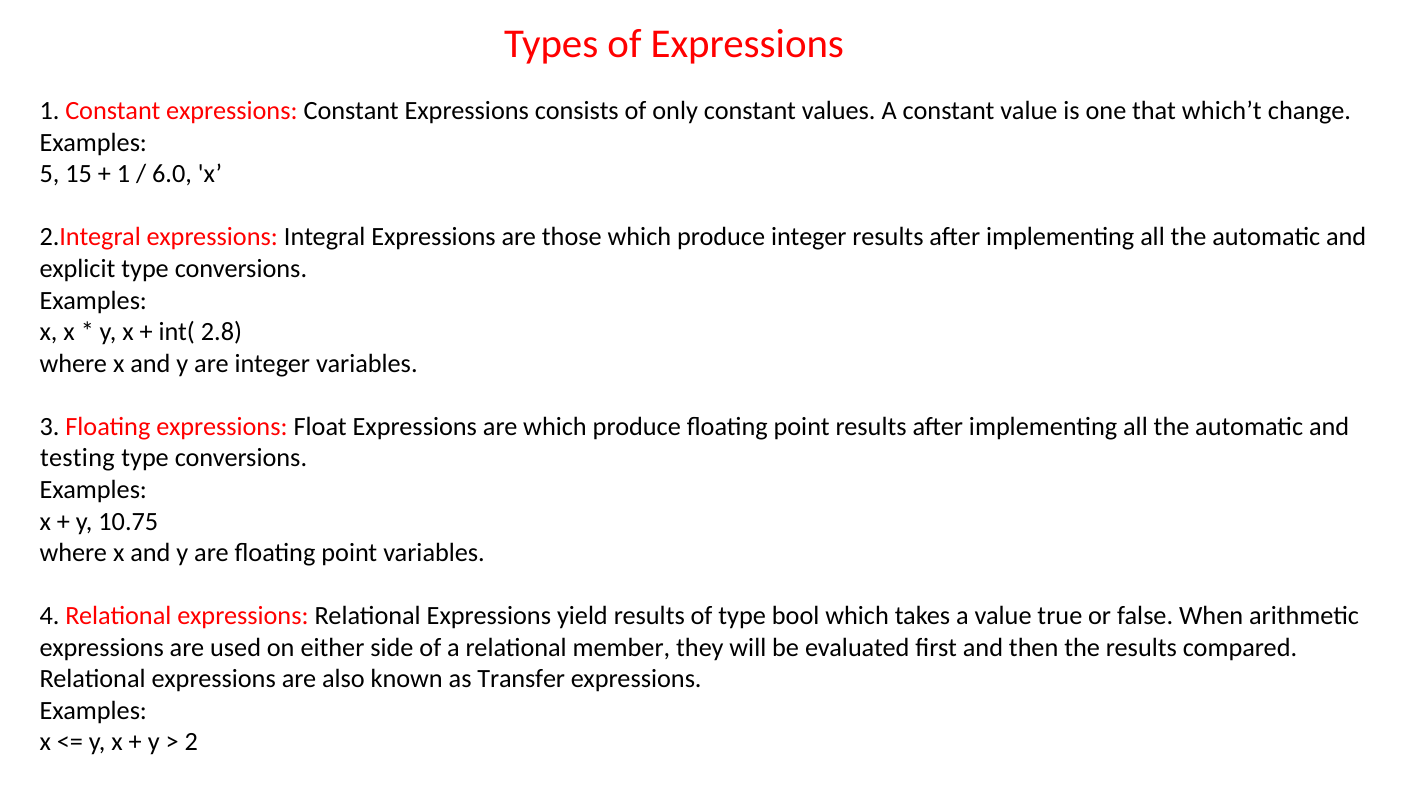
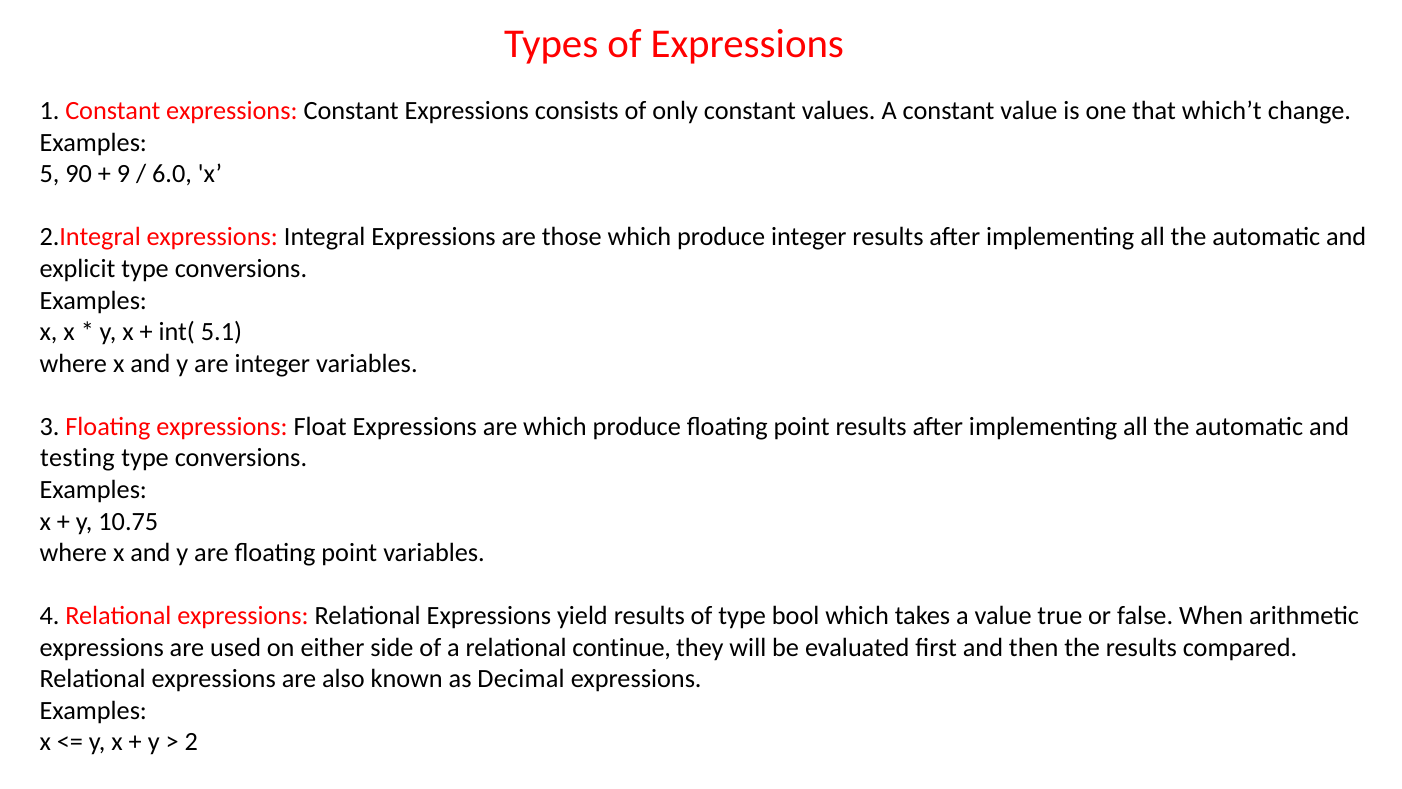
15: 15 -> 90
1 at (123, 174): 1 -> 9
2.8: 2.8 -> 5.1
member: member -> continue
Transfer: Transfer -> Decimal
